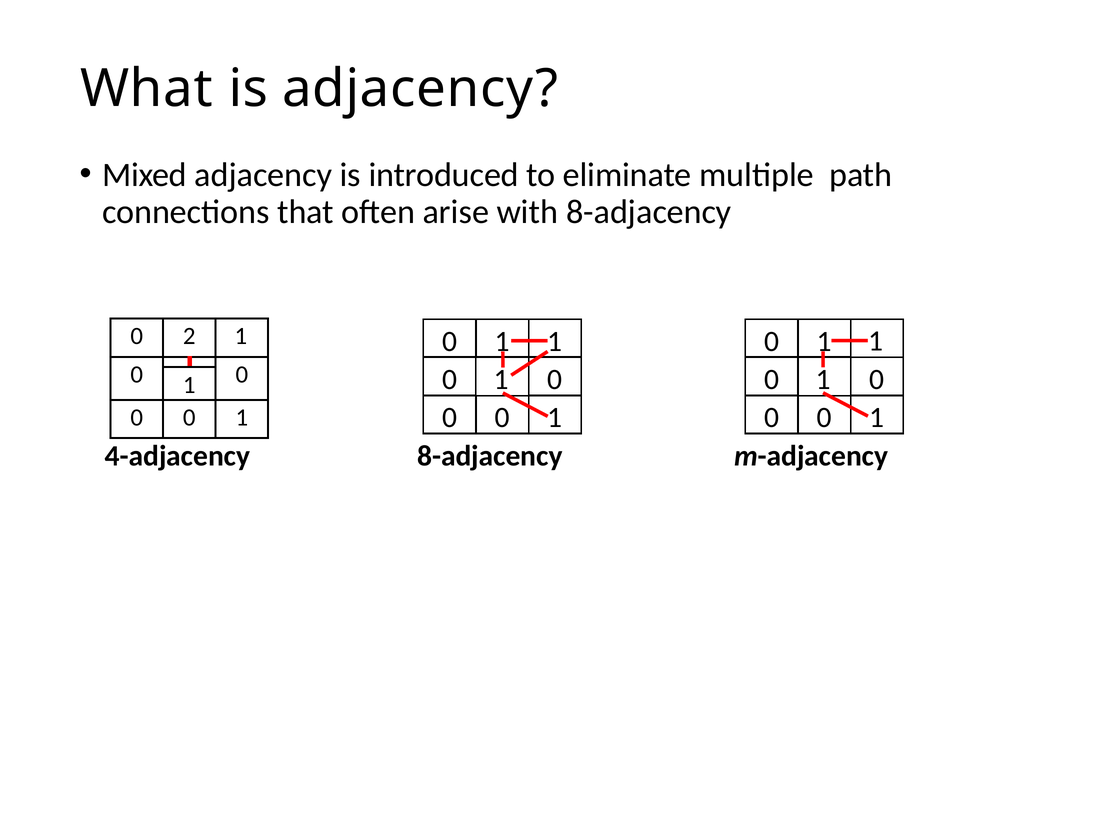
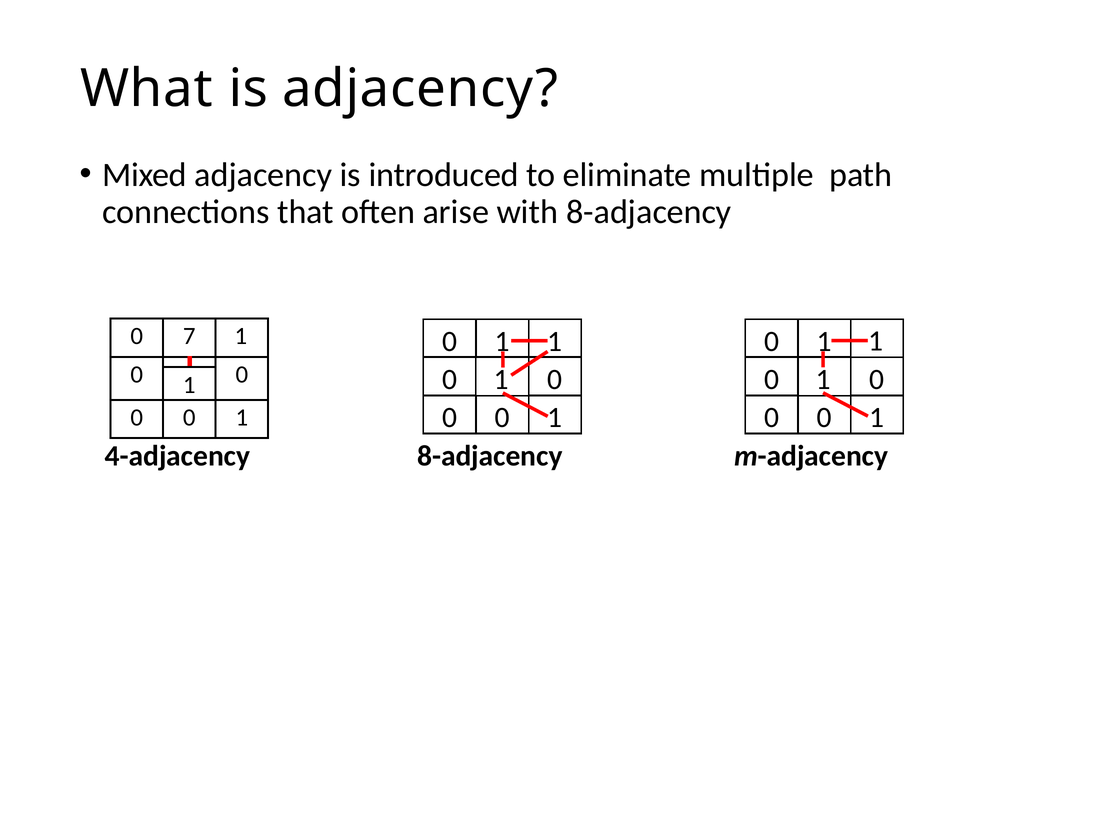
2: 2 -> 7
